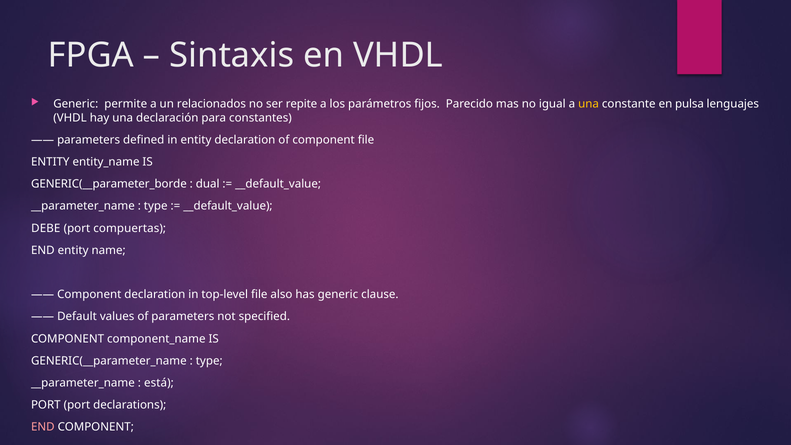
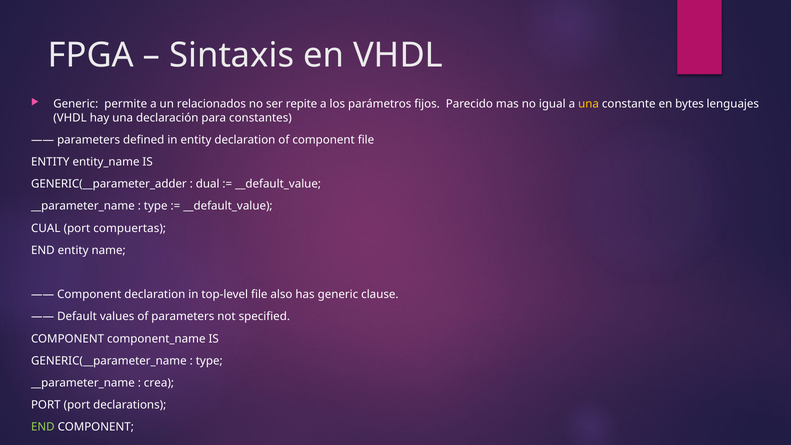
pulsa: pulsa -> bytes
GENERIC(__parameter_borde: GENERIC(__parameter_borde -> GENERIC(__parameter_adder
DEBE: DEBE -> CUAL
está: está -> crea
END at (43, 427) colour: pink -> light green
